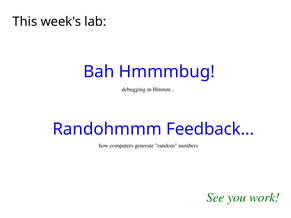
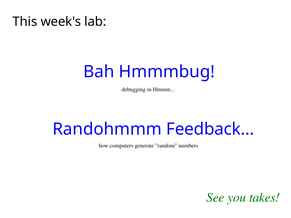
work: work -> takes
